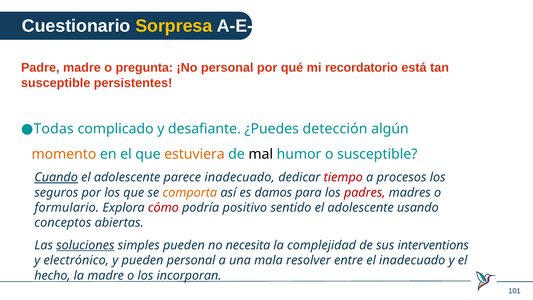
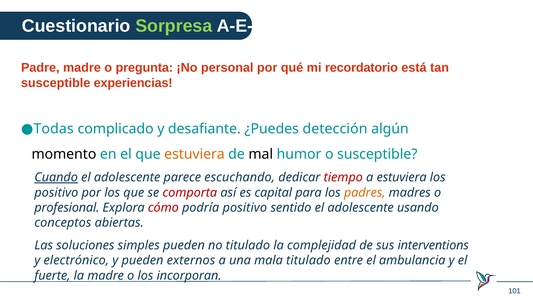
Sorpresa colour: yellow -> light green
persistentes: persistentes -> experiencias
momento colour: orange -> black
parece inadecuado: inadecuado -> escuchando
a procesos: procesos -> estuviera
seguros at (56, 192): seguros -> positivo
comporta colour: orange -> red
damos: damos -> capital
padres colour: red -> orange
formulario: formulario -> profesional
soluciones underline: present -> none
no necesita: necesita -> titulado
pueden personal: personal -> externos
mala resolver: resolver -> titulado
el inadecuado: inadecuado -> ambulancia
hecho: hecho -> fuerte
